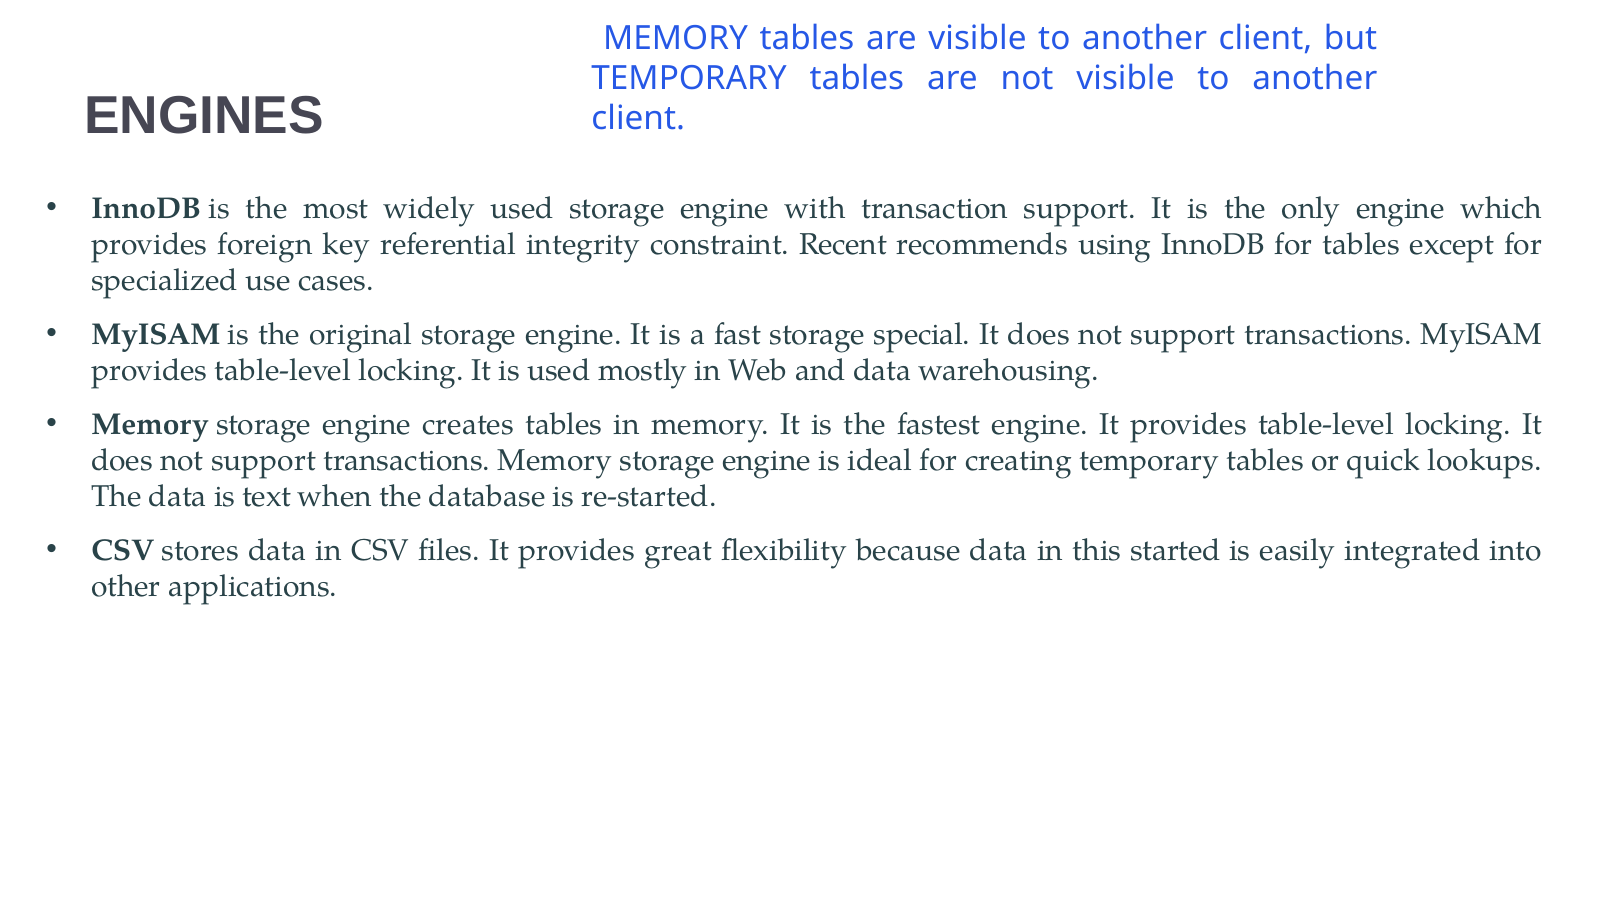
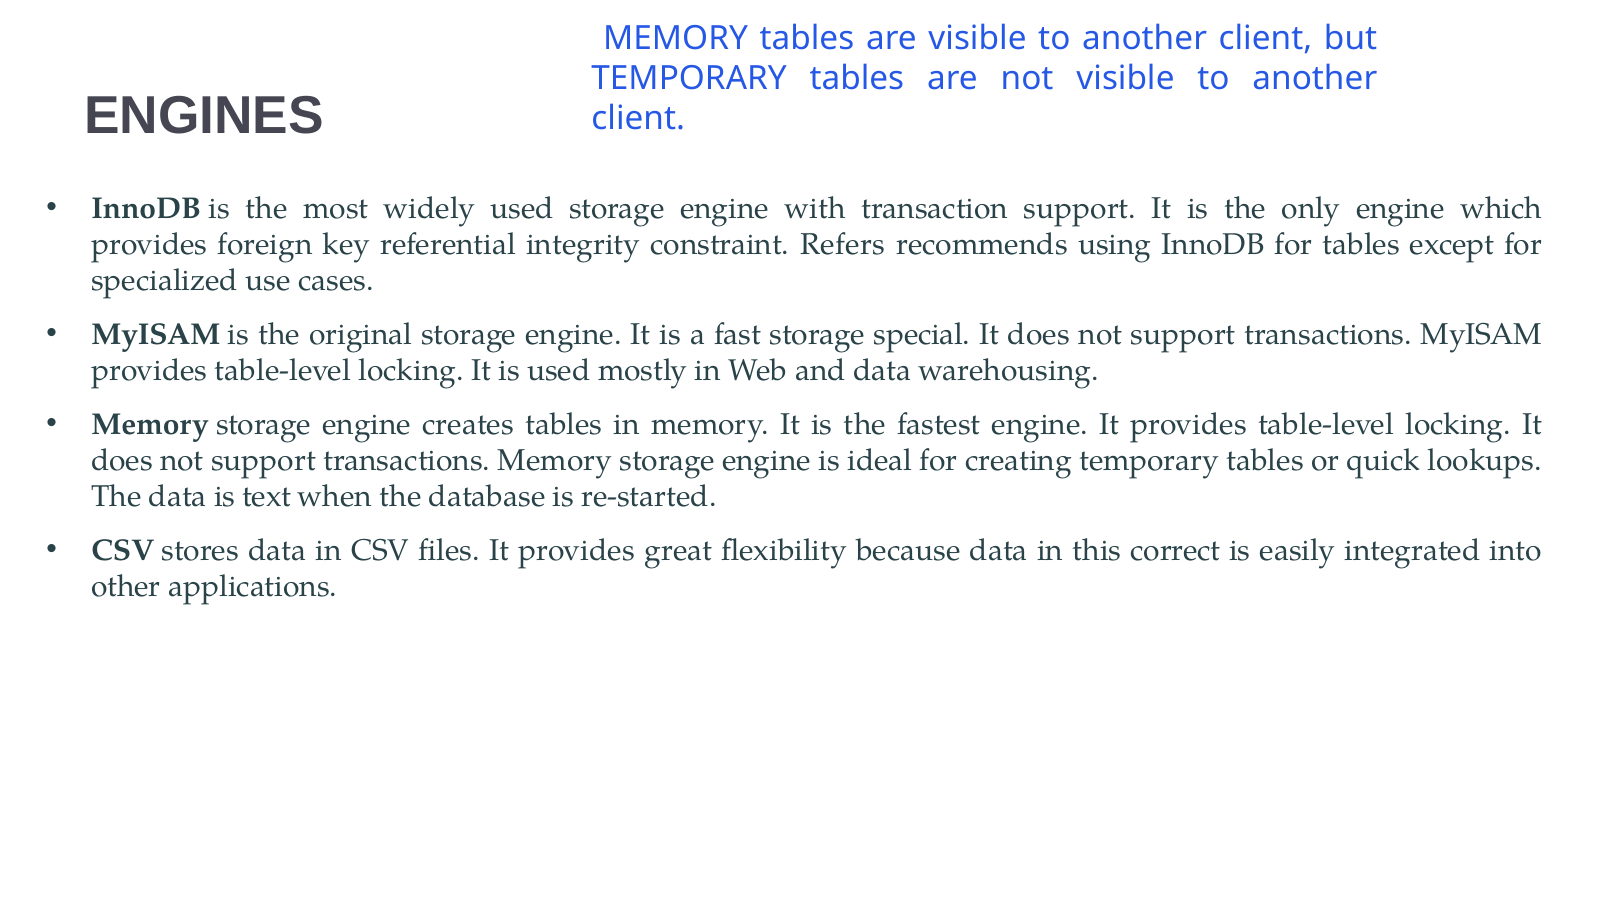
Recent: Recent -> Refers
started: started -> correct
